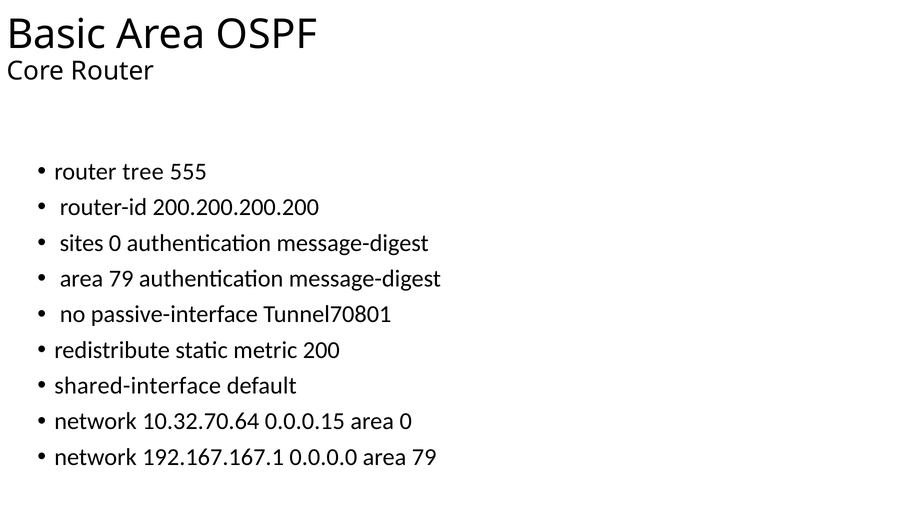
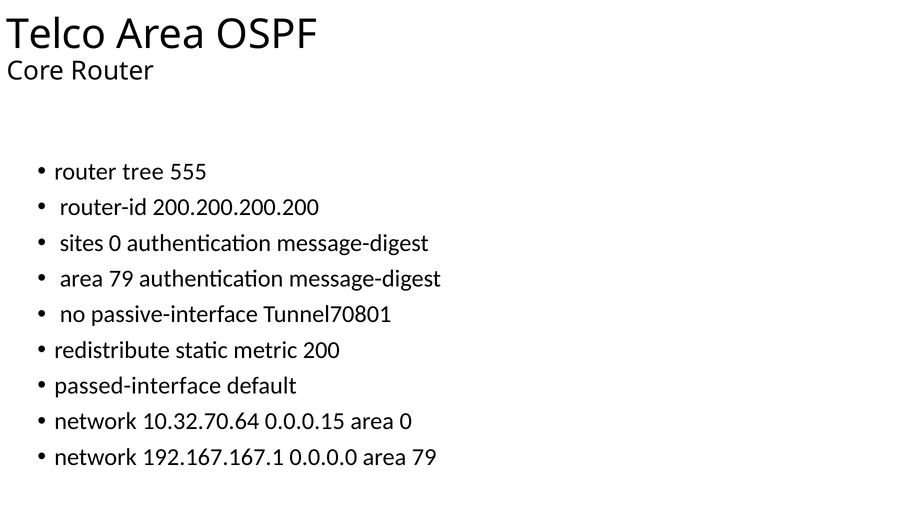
Basic: Basic -> Telco
shared-interface: shared-interface -> passed-interface
